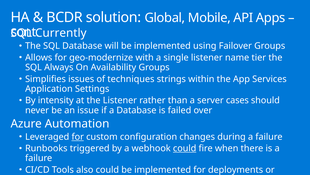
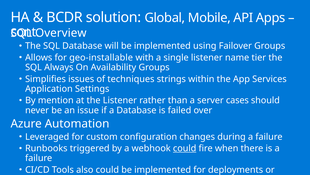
Currently: Currently -> Overview
geo-modernize: geo-modernize -> geo-installable
intensity: intensity -> mention
for at (78, 136) underline: present -> none
